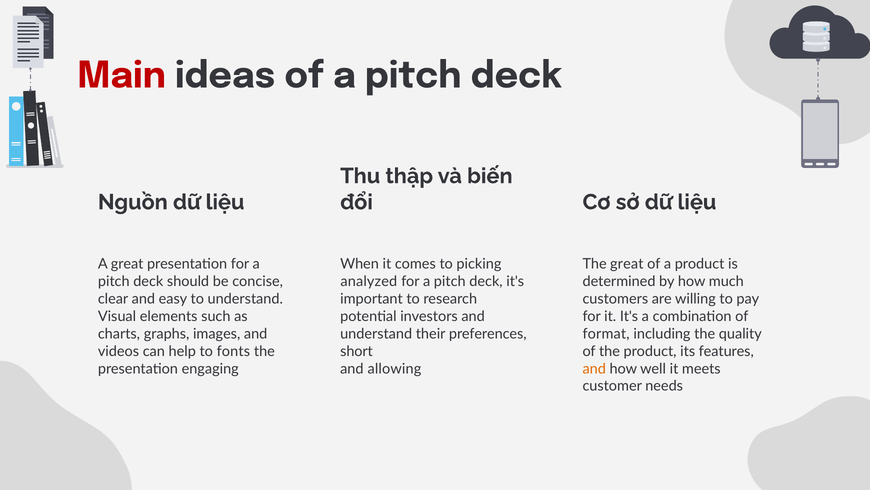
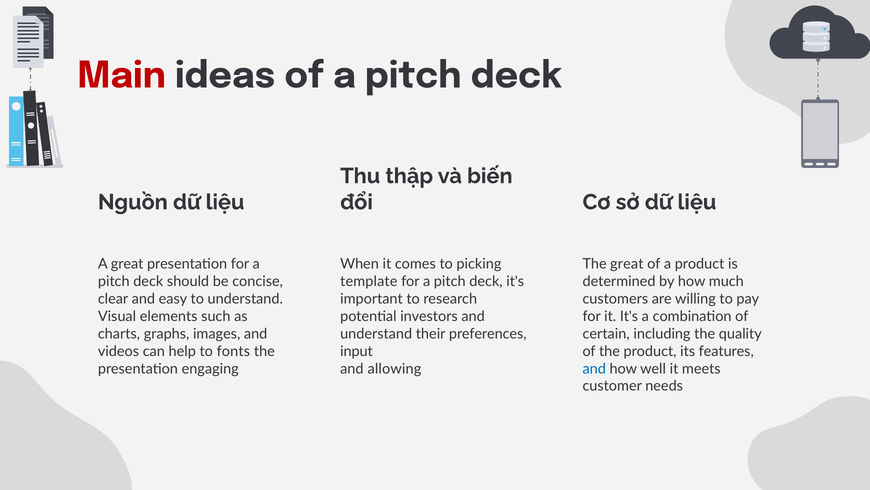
analyzed: analyzed -> template
format: format -> certain
short: short -> input
and at (594, 368) colour: orange -> blue
